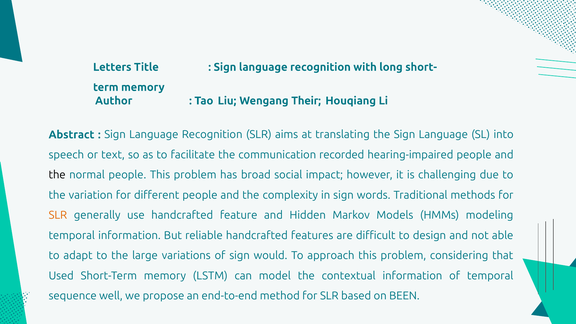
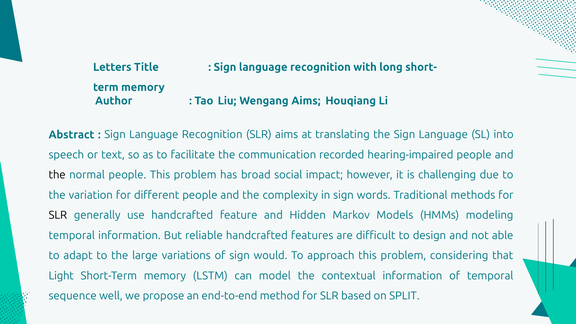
Wengang Their: Their -> Aims
SLR at (58, 215) colour: orange -> black
Used: Used -> Light
BEEN: BEEN -> SPLIT
